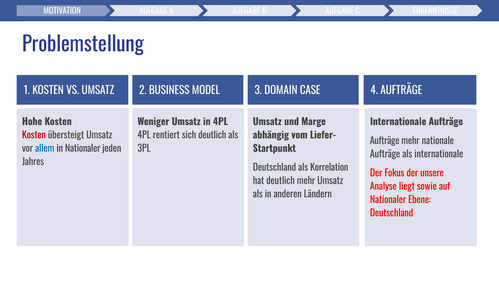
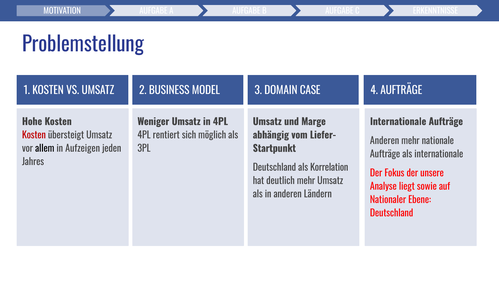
sich deutlich: deutlich -> möglich
Aufträge at (385, 141): Aufträge -> Anderen
allem colour: blue -> black
in Nationaler: Nationaler -> Aufzeigen
